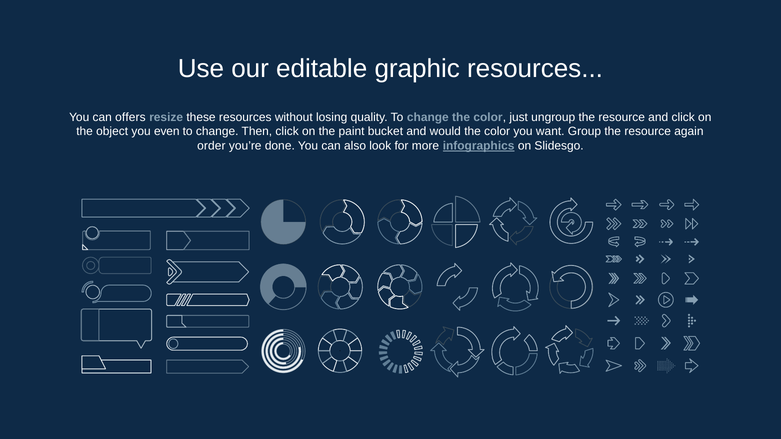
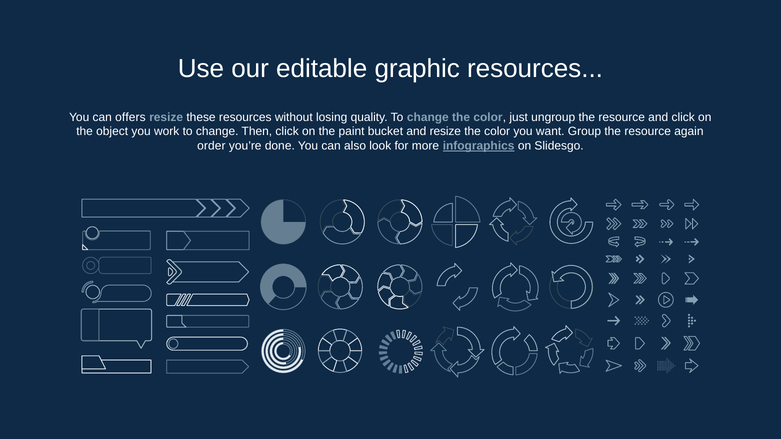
even: even -> work
and would: would -> resize
